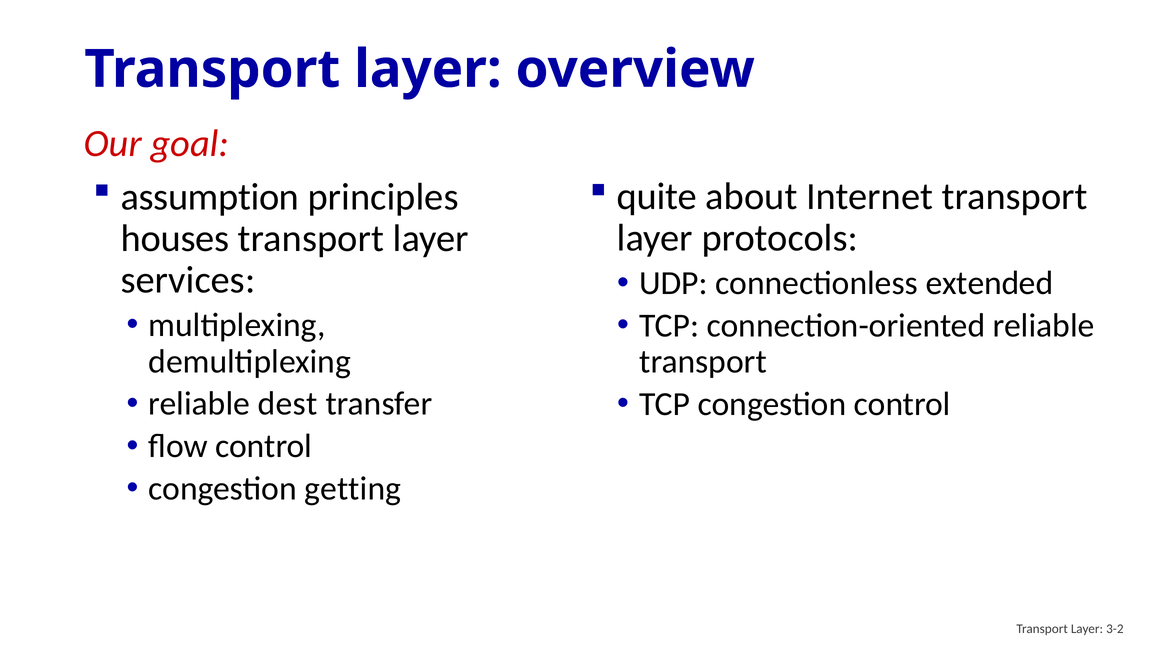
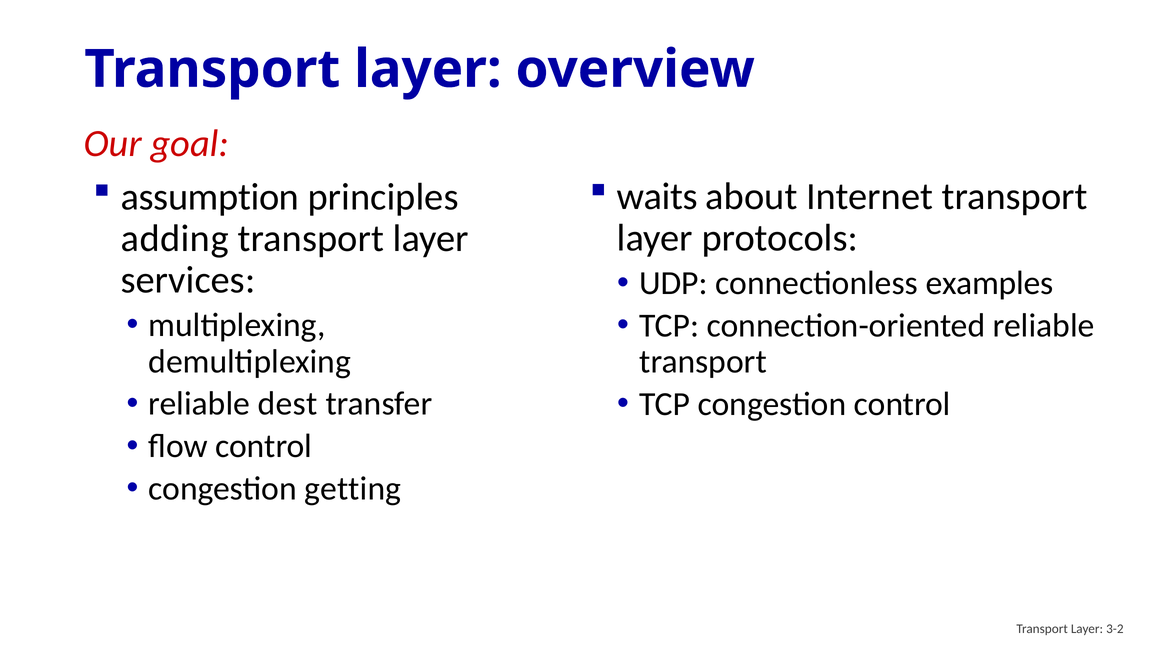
quite: quite -> waits
houses: houses -> adding
extended: extended -> examples
